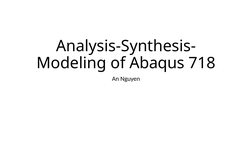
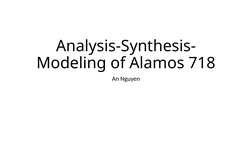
Abaqus: Abaqus -> Alamos
